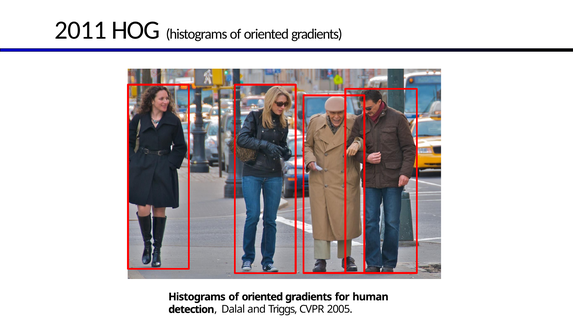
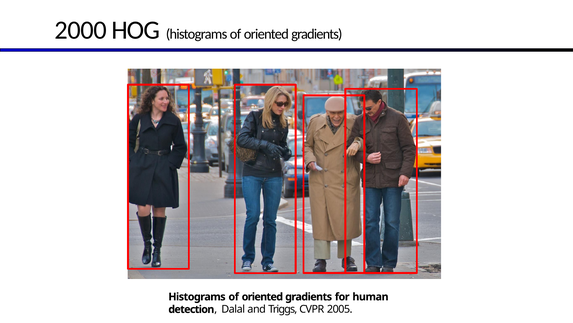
2011: 2011 -> 2000
